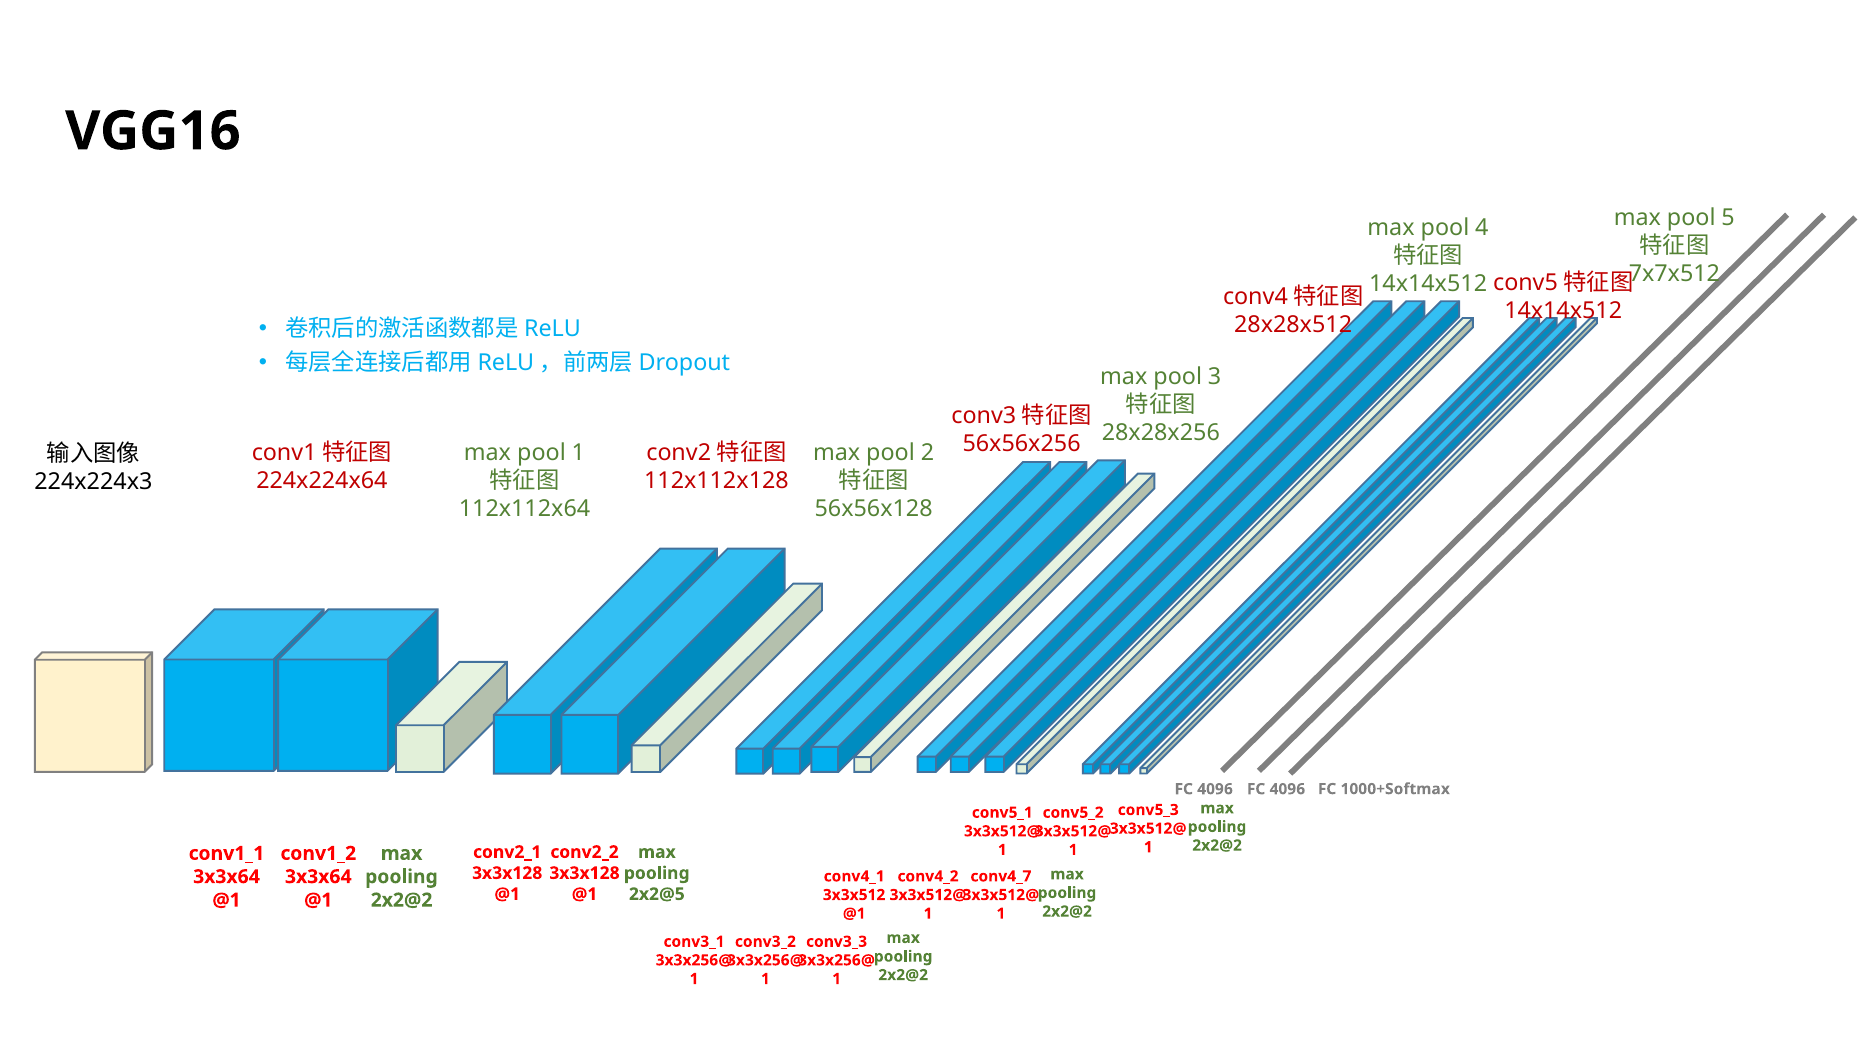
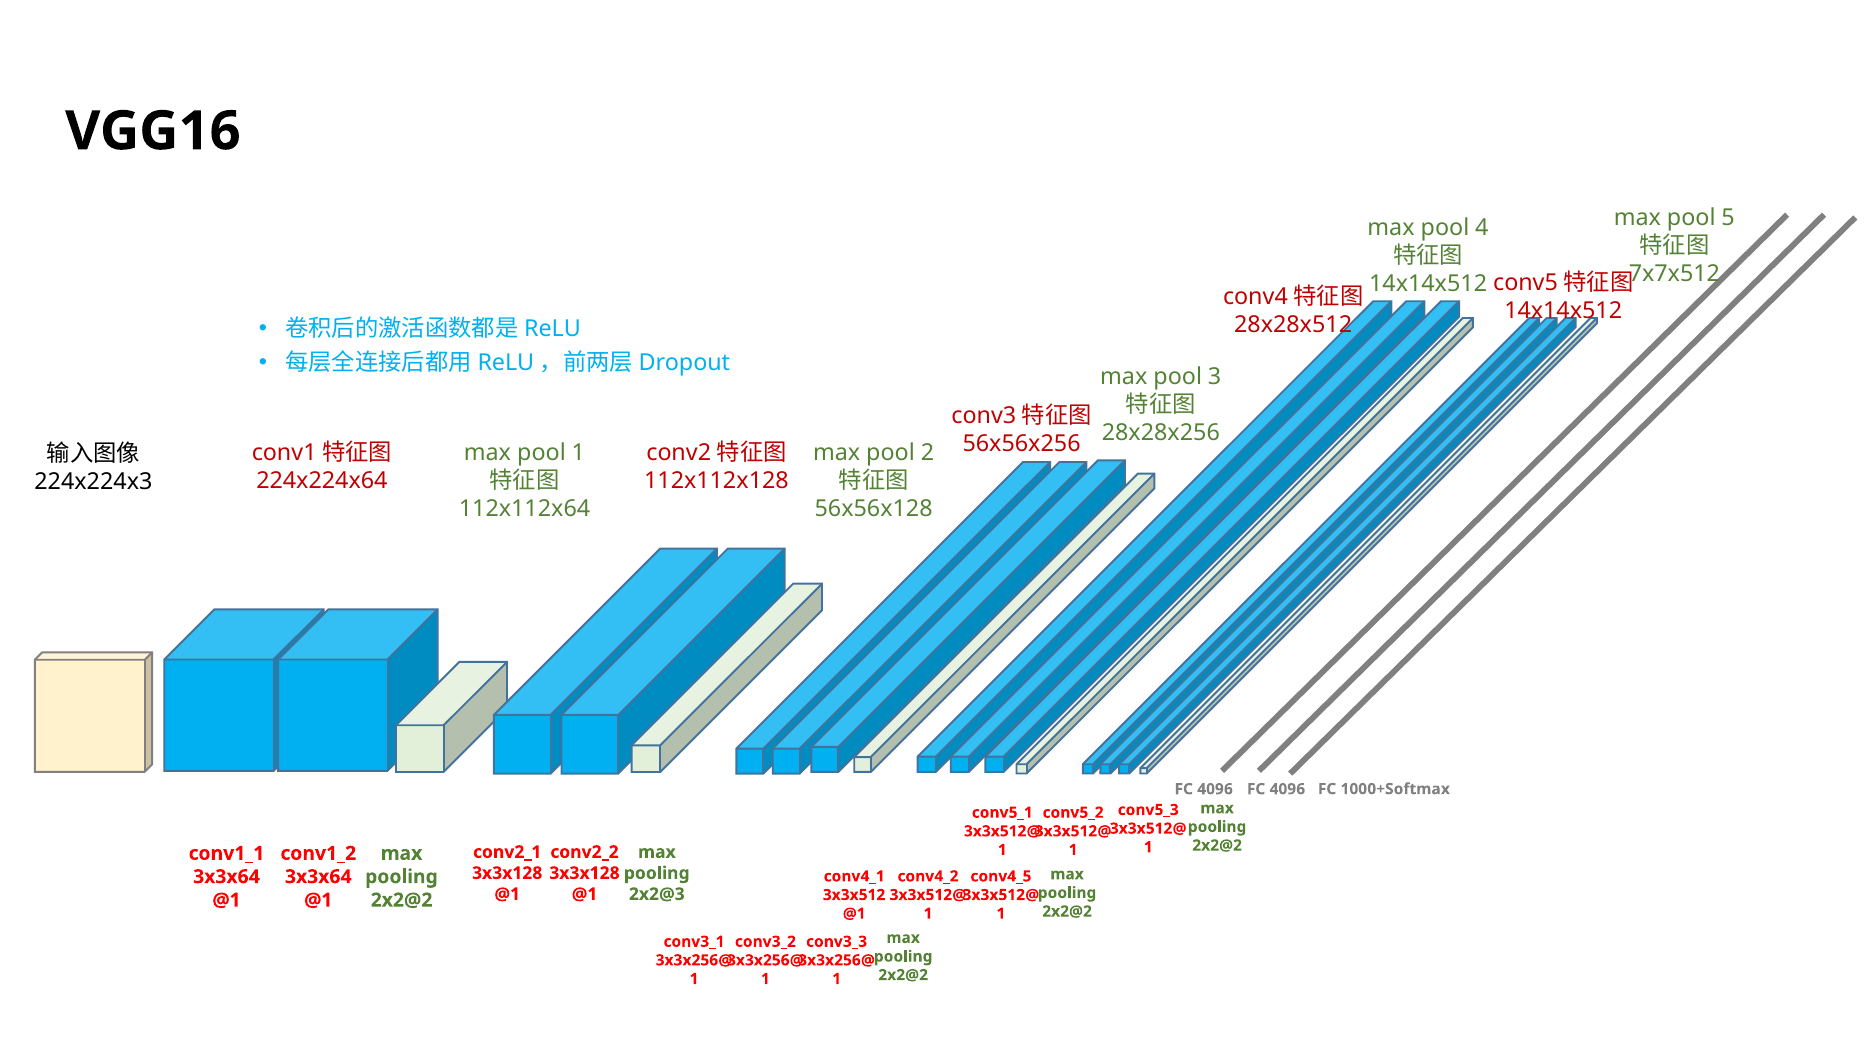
conv4_7: conv4_7 -> conv4_5
2x2@5: 2x2@5 -> 2x2@3
